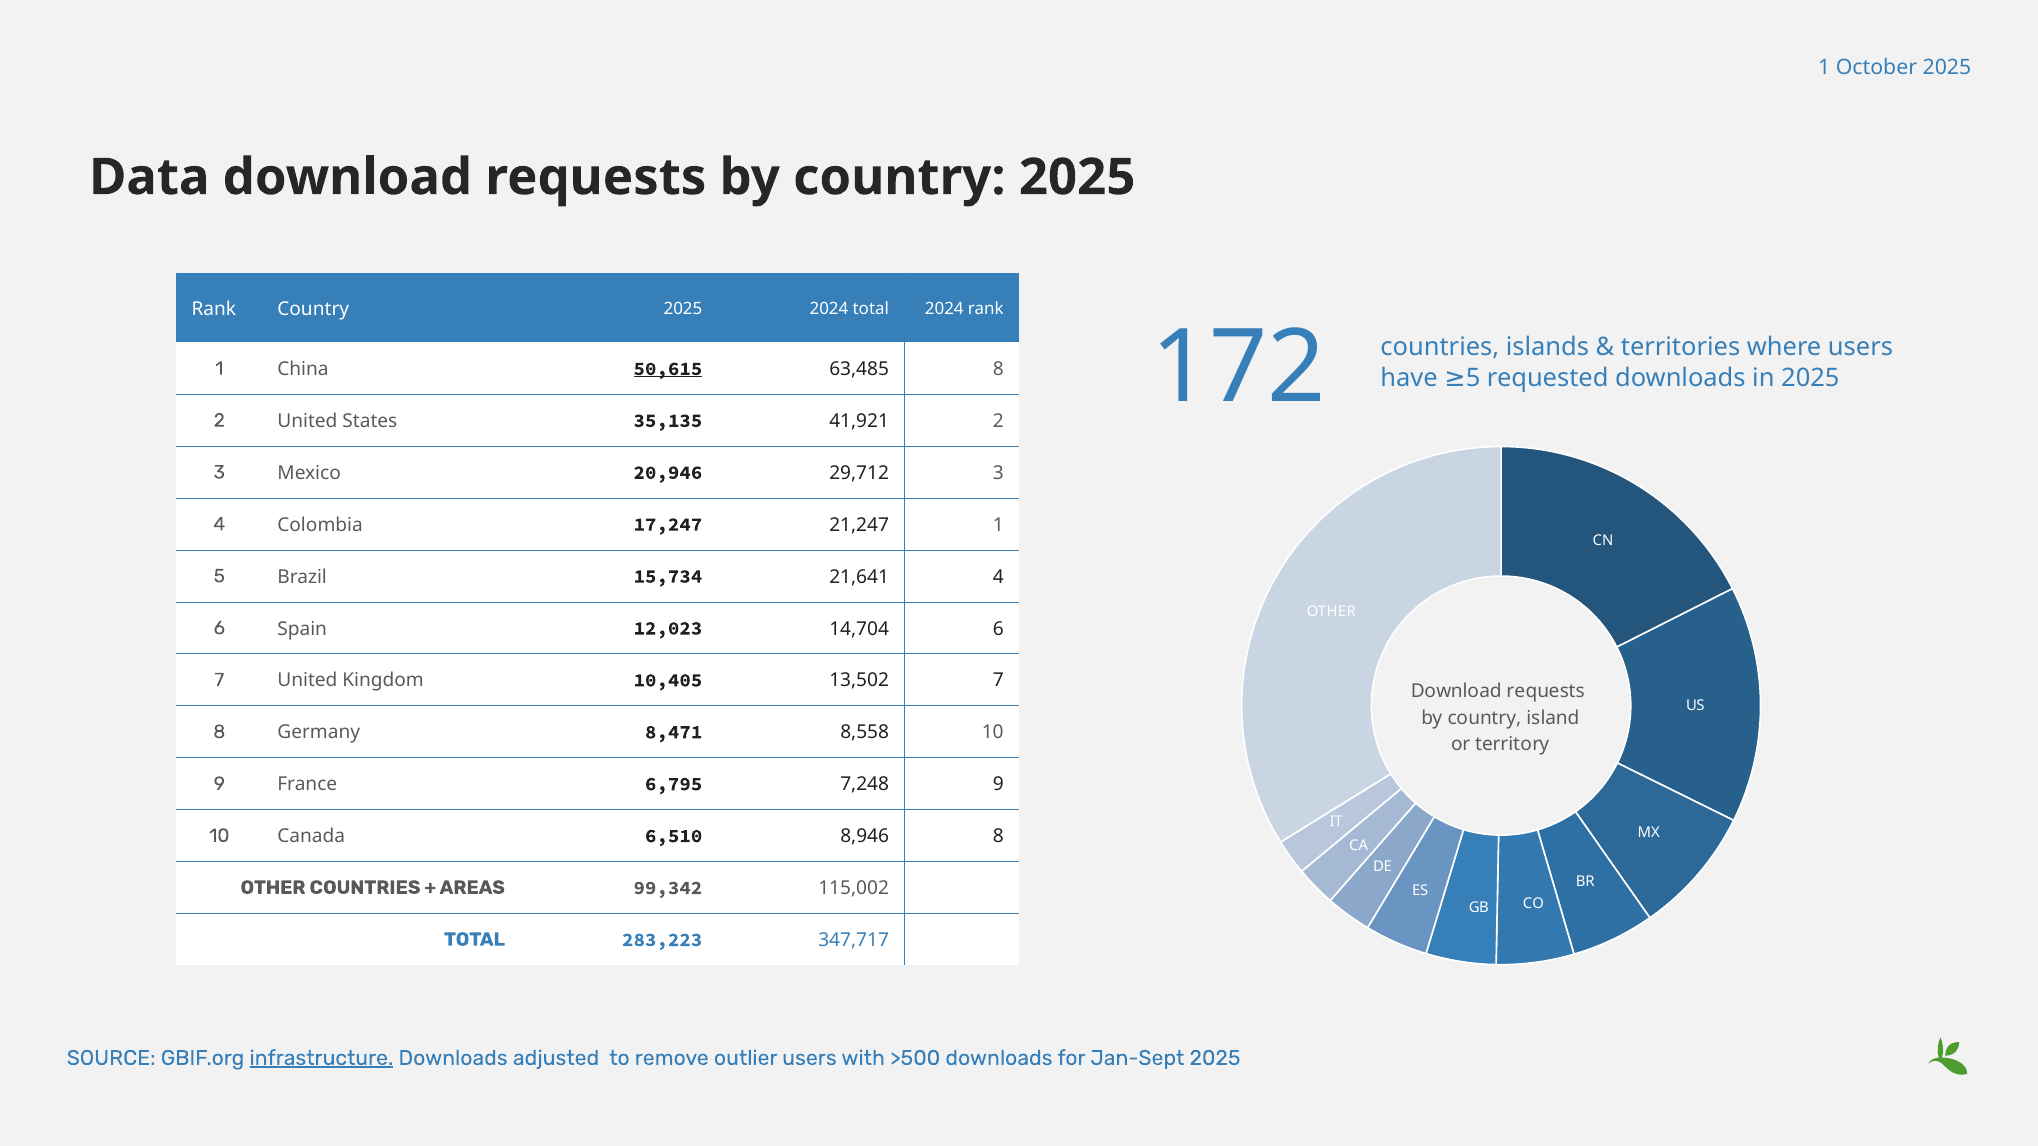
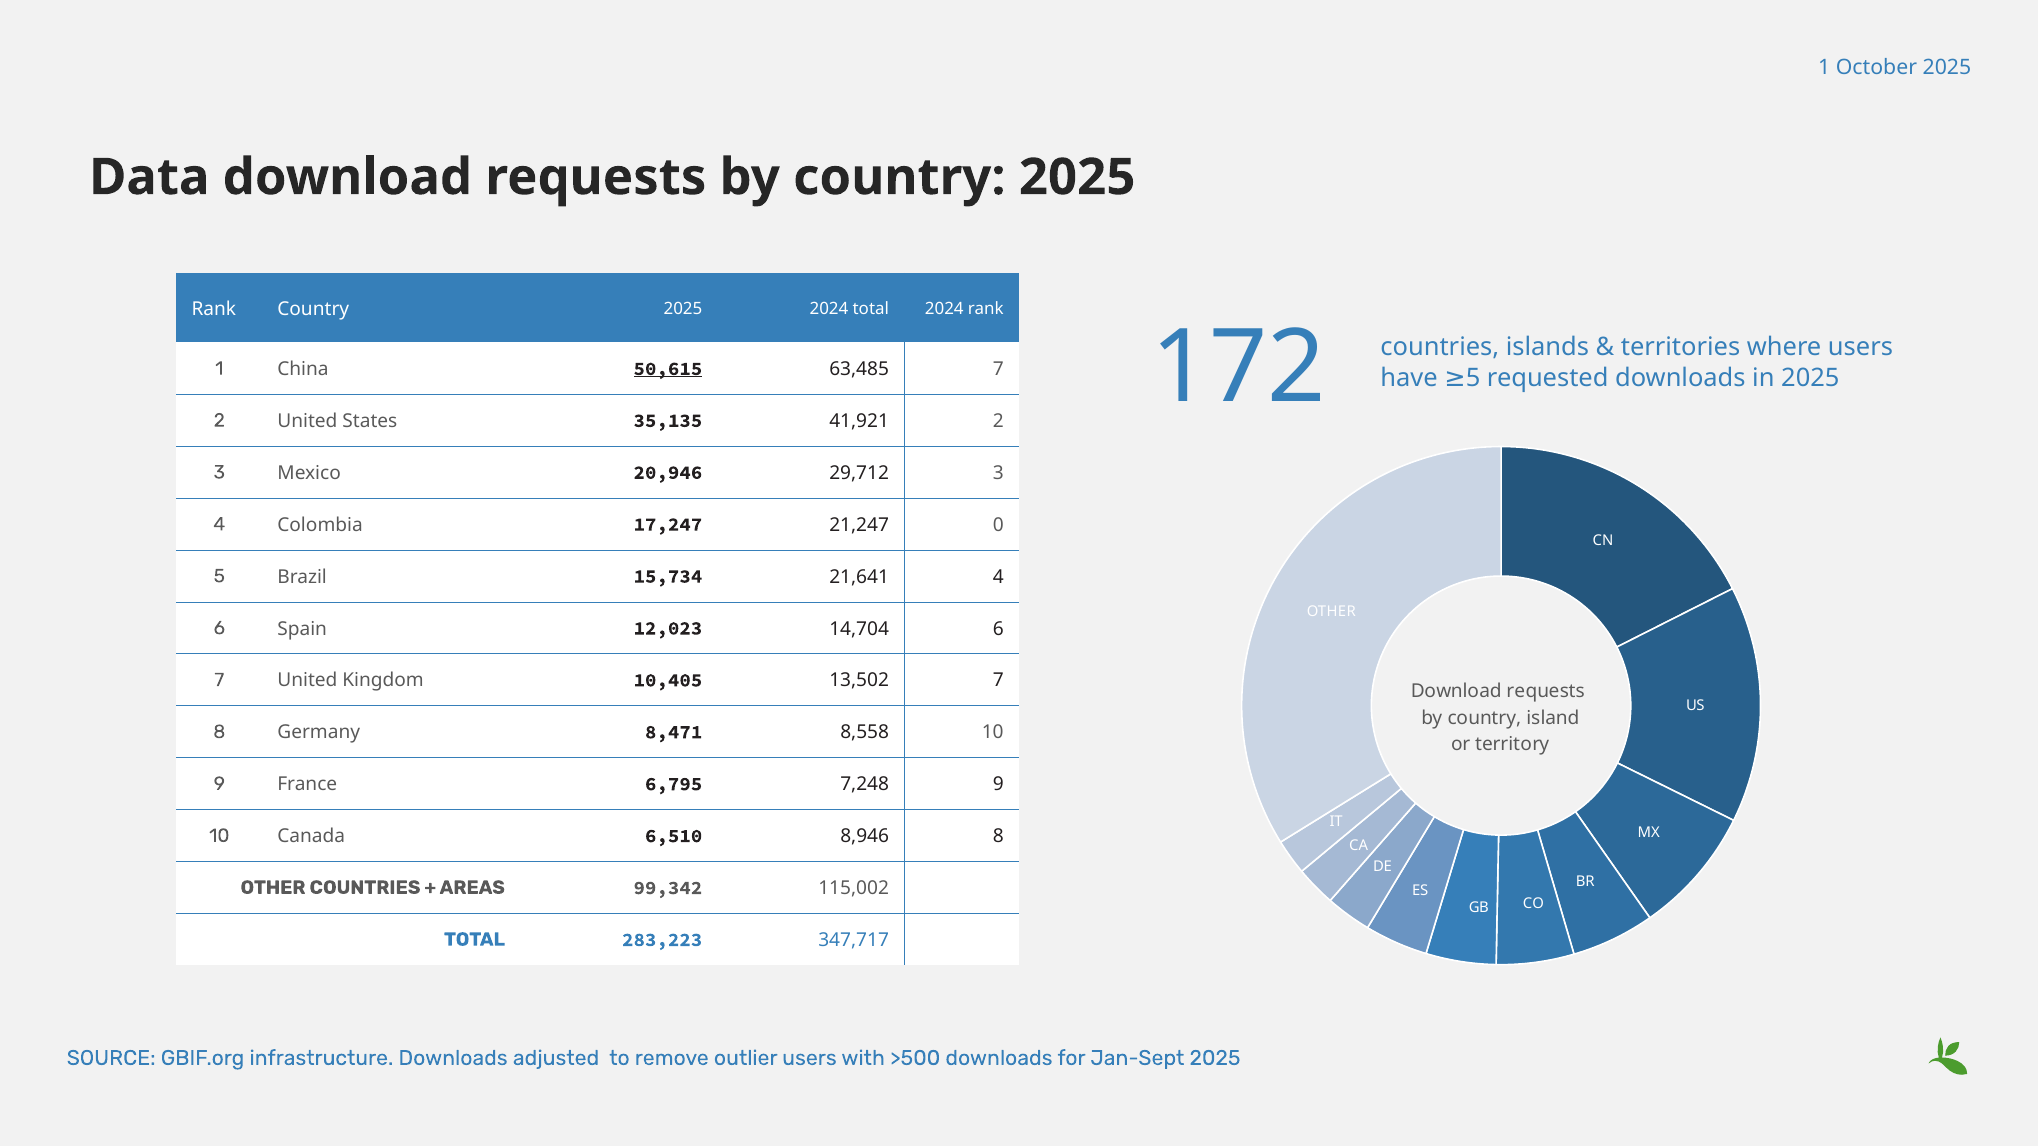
63,485 8: 8 -> 7
21,247 1: 1 -> 0
infrastructure underline: present -> none
